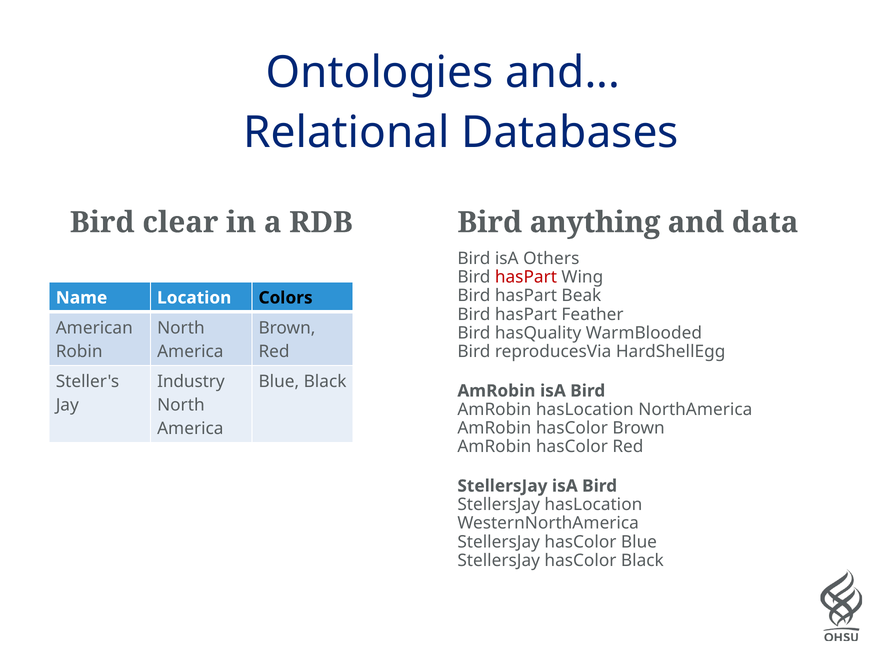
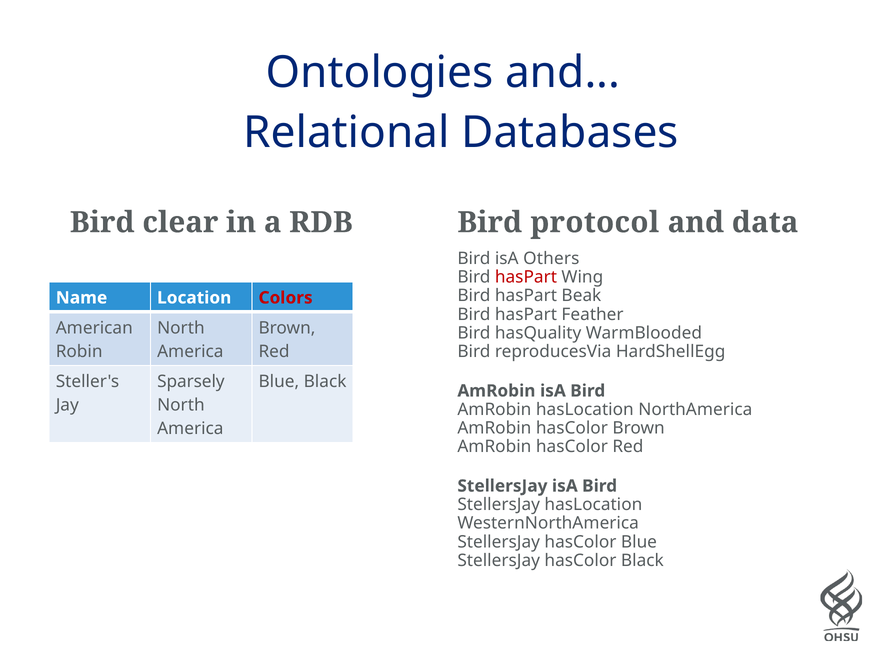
anything: anything -> protocol
Colors colour: black -> red
Industry: Industry -> Sparsely
